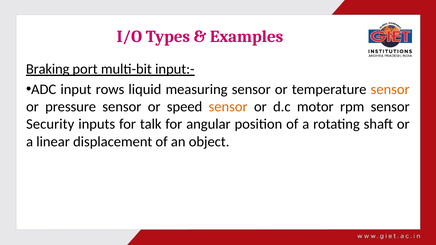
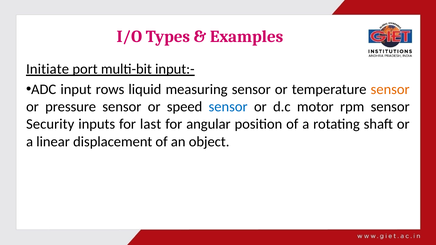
Braking: Braking -> Initiate
sensor at (228, 107) colour: orange -> blue
talk: talk -> last
